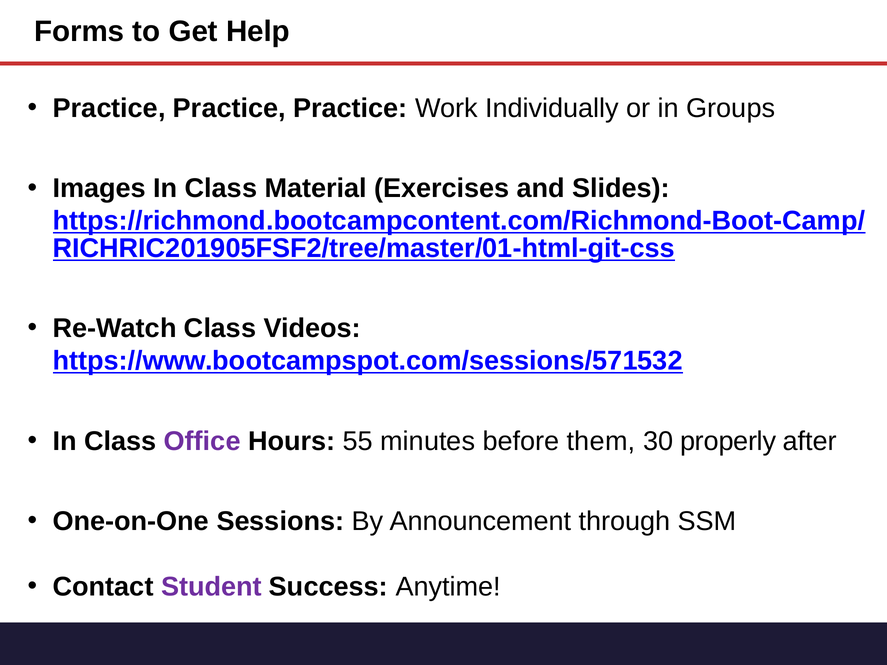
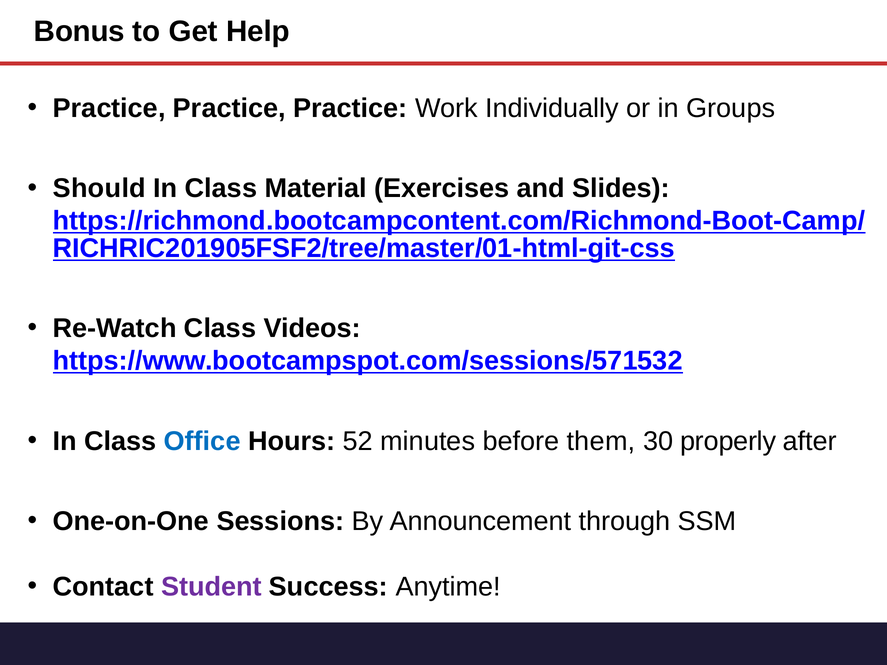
Forms: Forms -> Bonus
Images: Images -> Should
Office colour: purple -> blue
55: 55 -> 52
